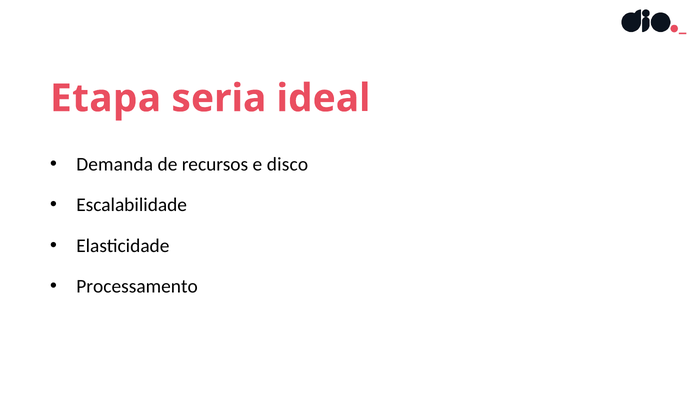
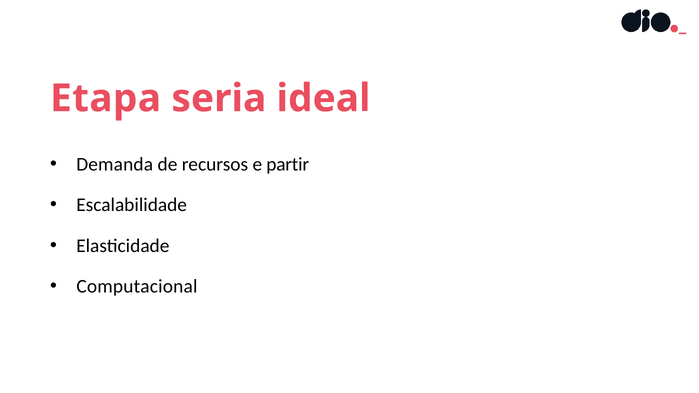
disco: disco -> partir
Processamento: Processamento -> Computacional
